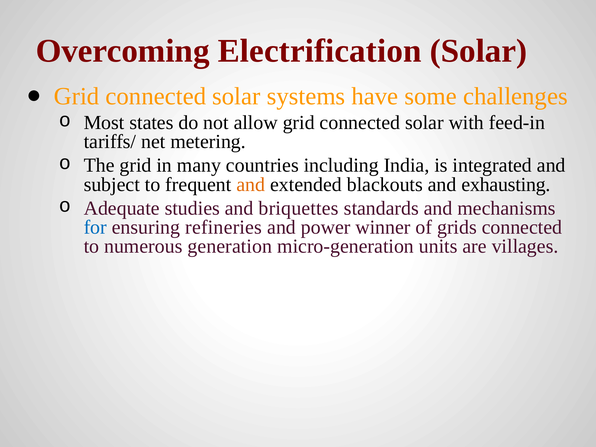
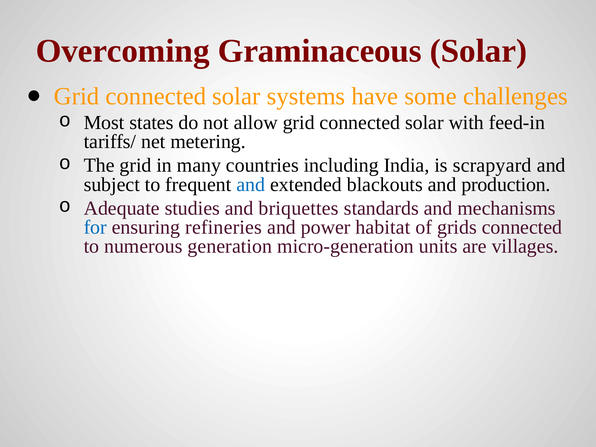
Electrification: Electrification -> Graminaceous
integrated: integrated -> scrapyard
and at (251, 184) colour: orange -> blue
exhausting: exhausting -> production
winner: winner -> habitat
